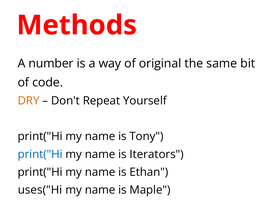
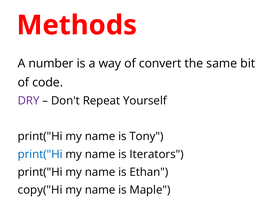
original: original -> convert
DRY colour: orange -> purple
uses("Hi: uses("Hi -> copy("Hi
